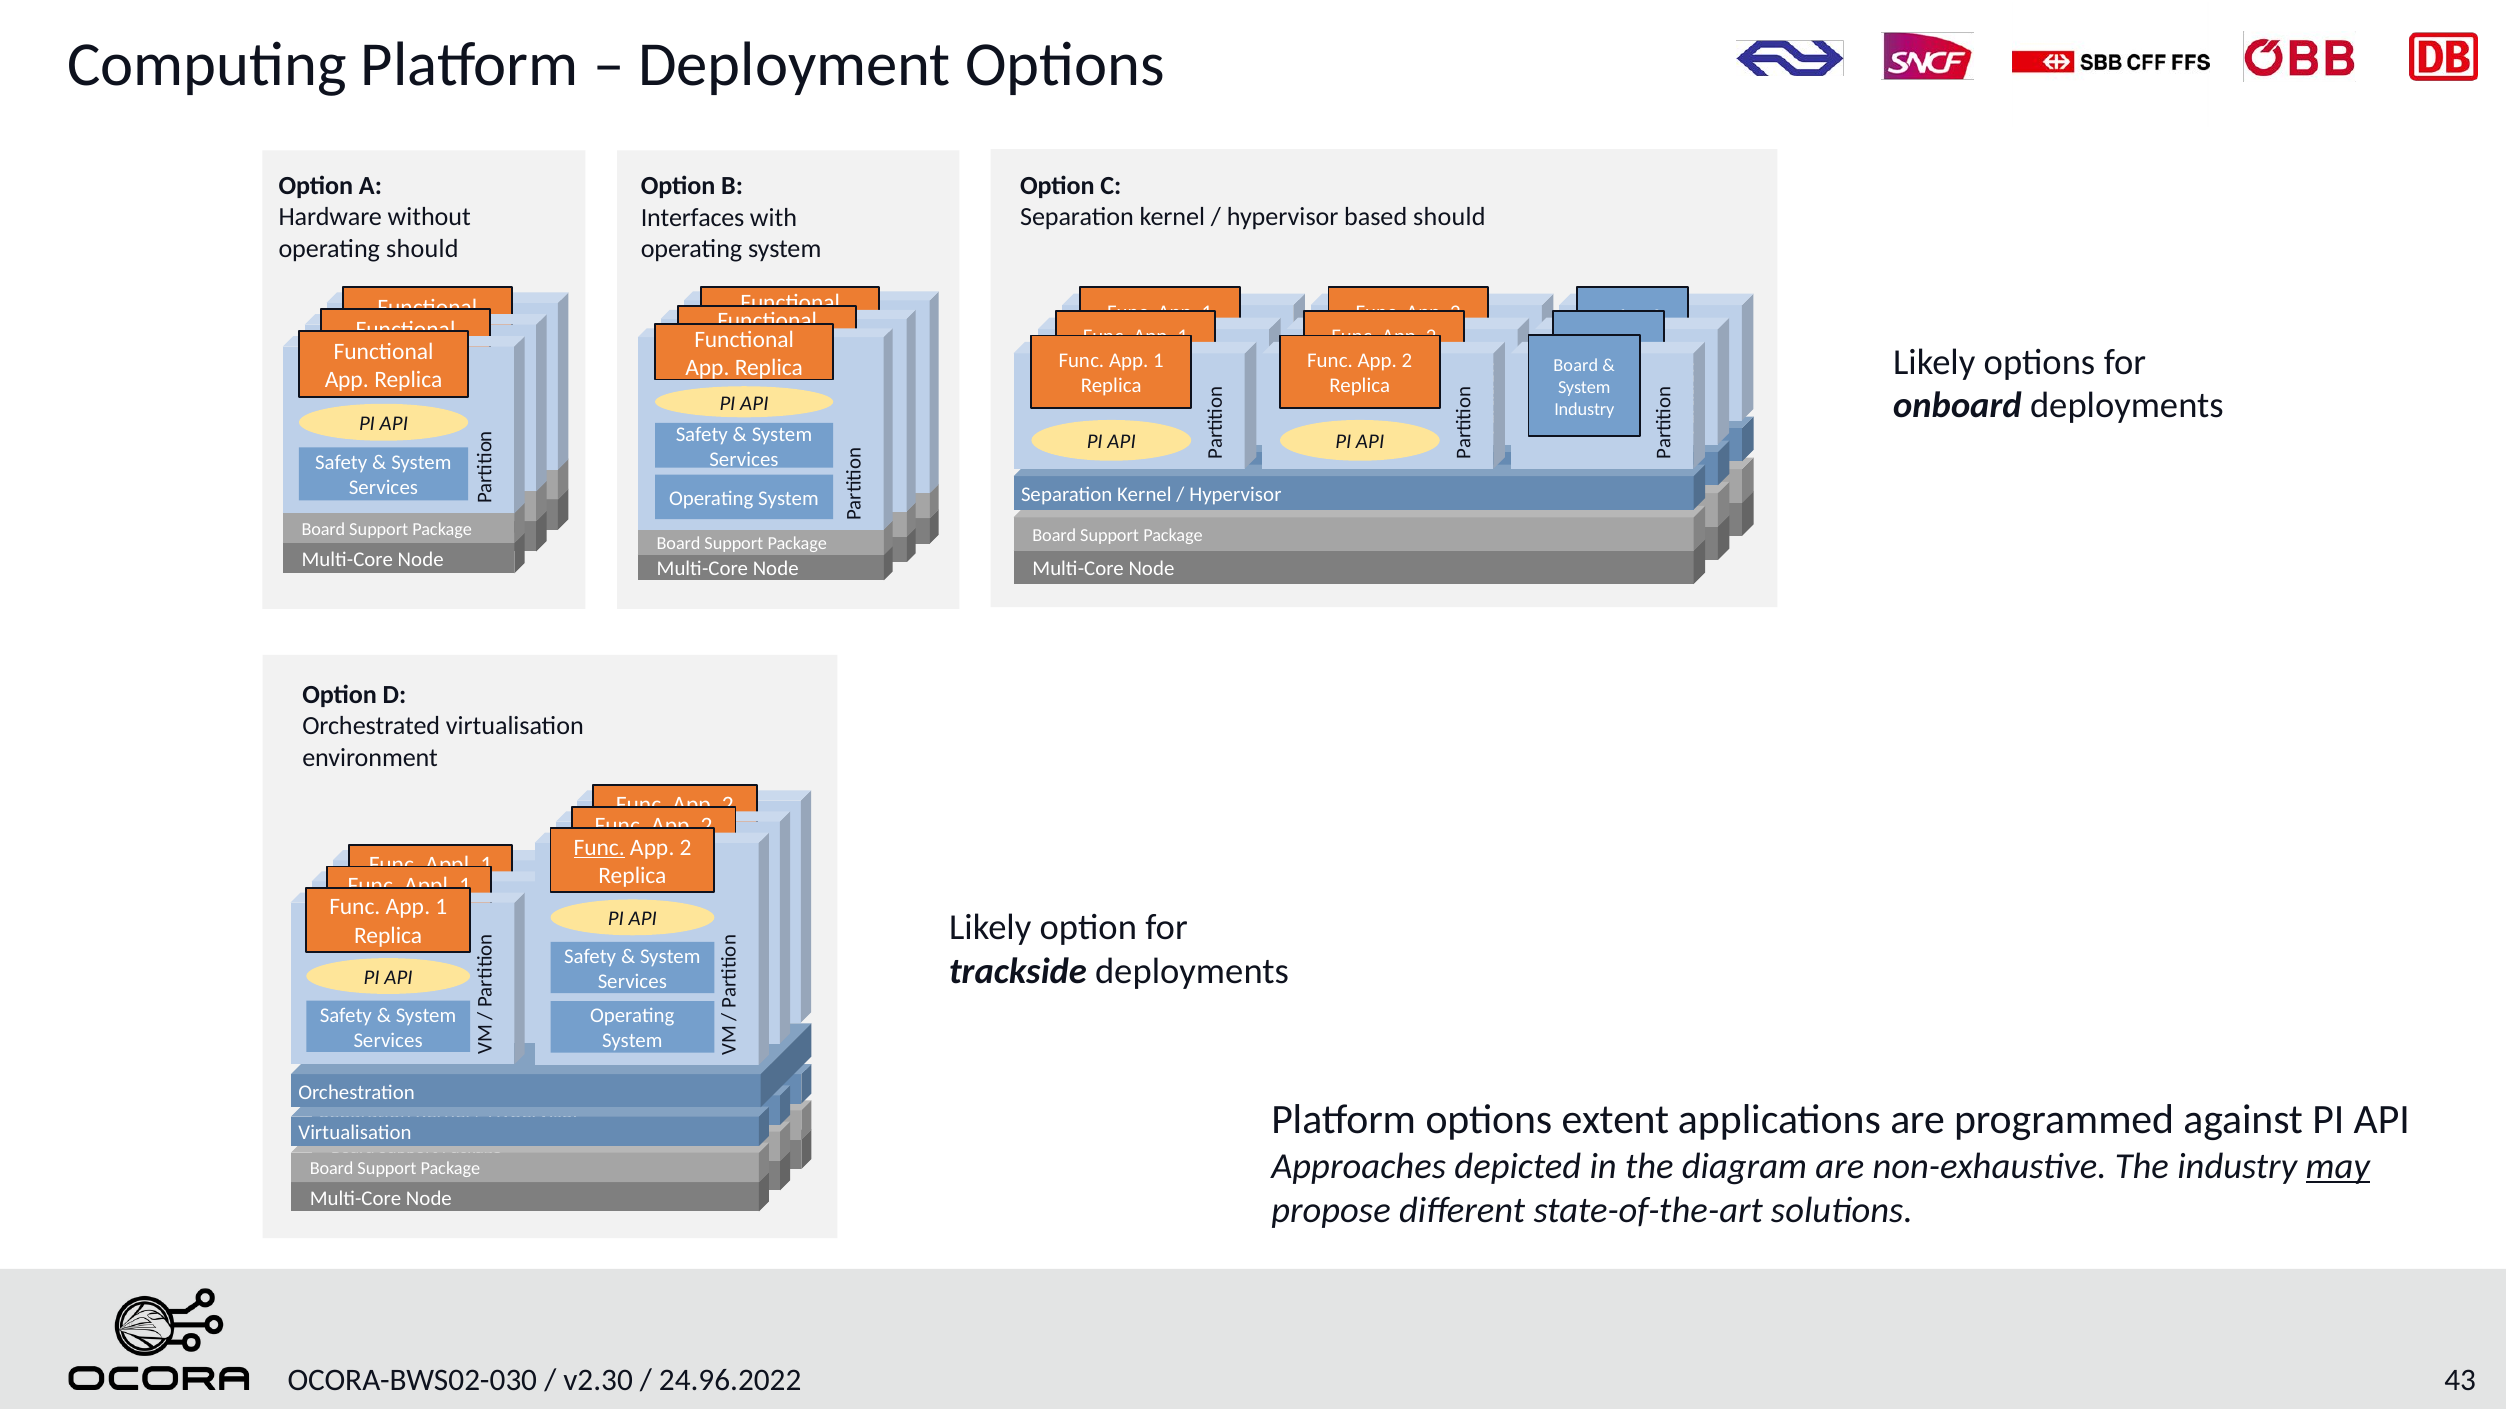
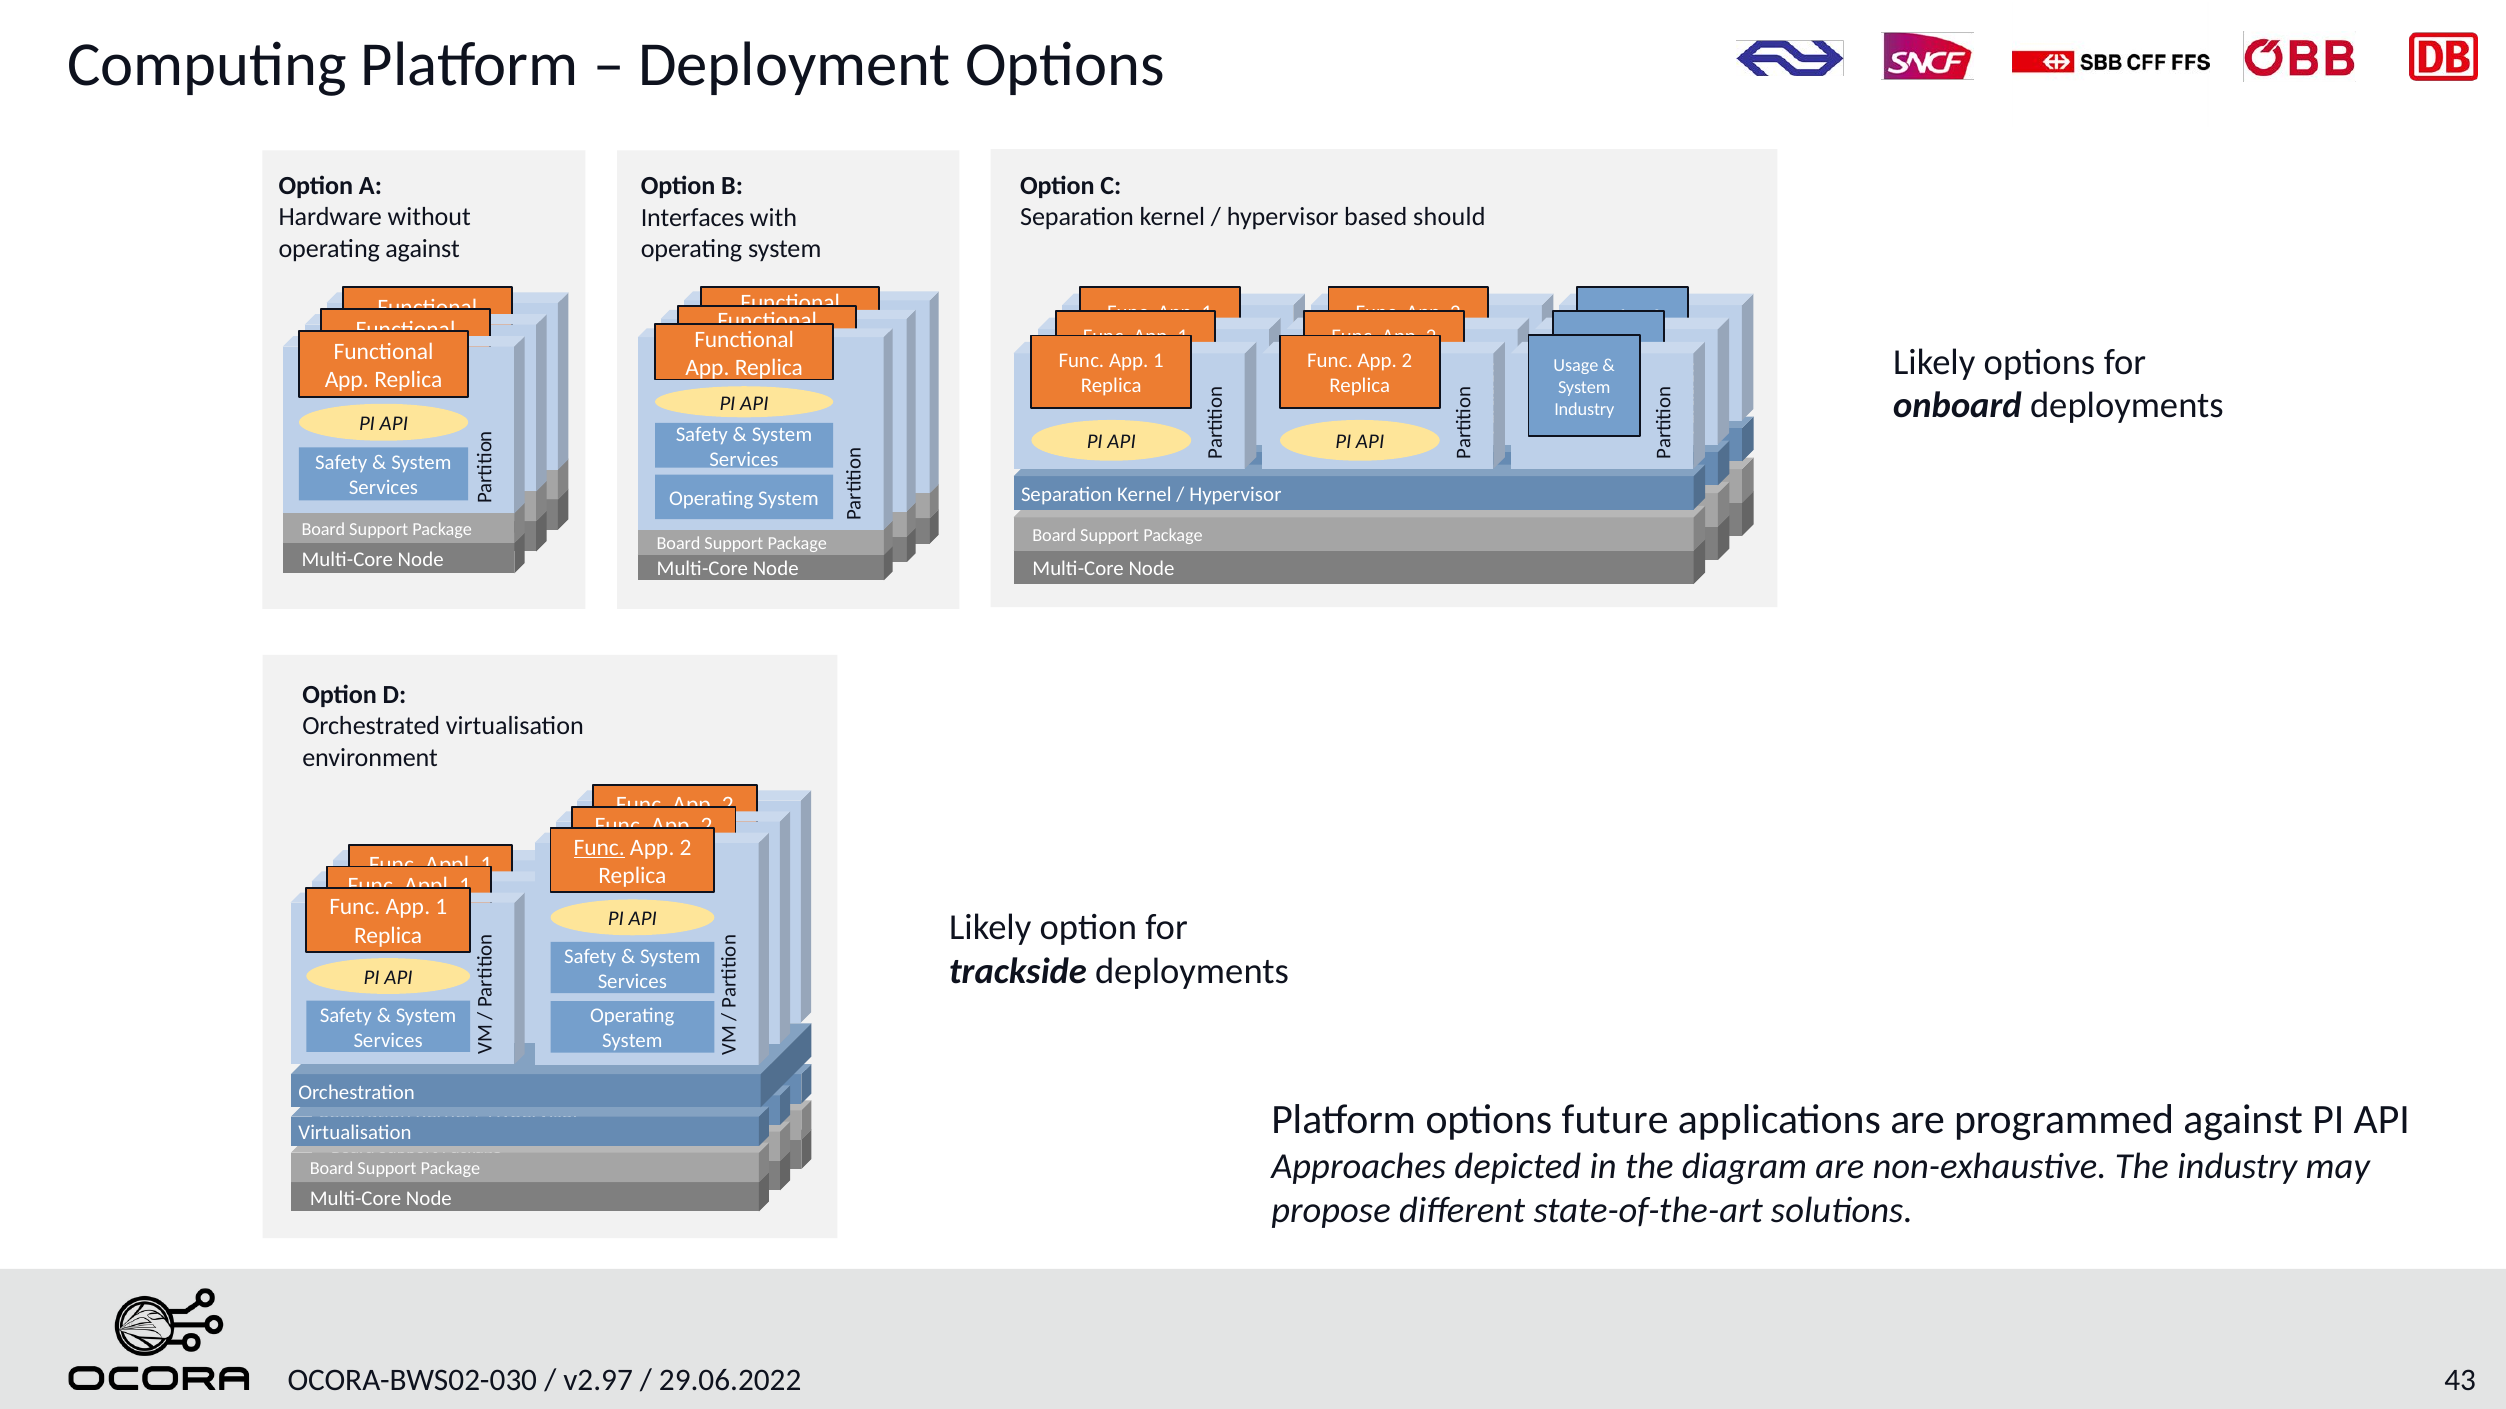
operating should: should -> against
Board at (1576, 365): Board -> Usage
extent: extent -> future
may underline: present -> none
v2.30: v2.30 -> v2.97
24.96.2022: 24.96.2022 -> 29.06.2022
